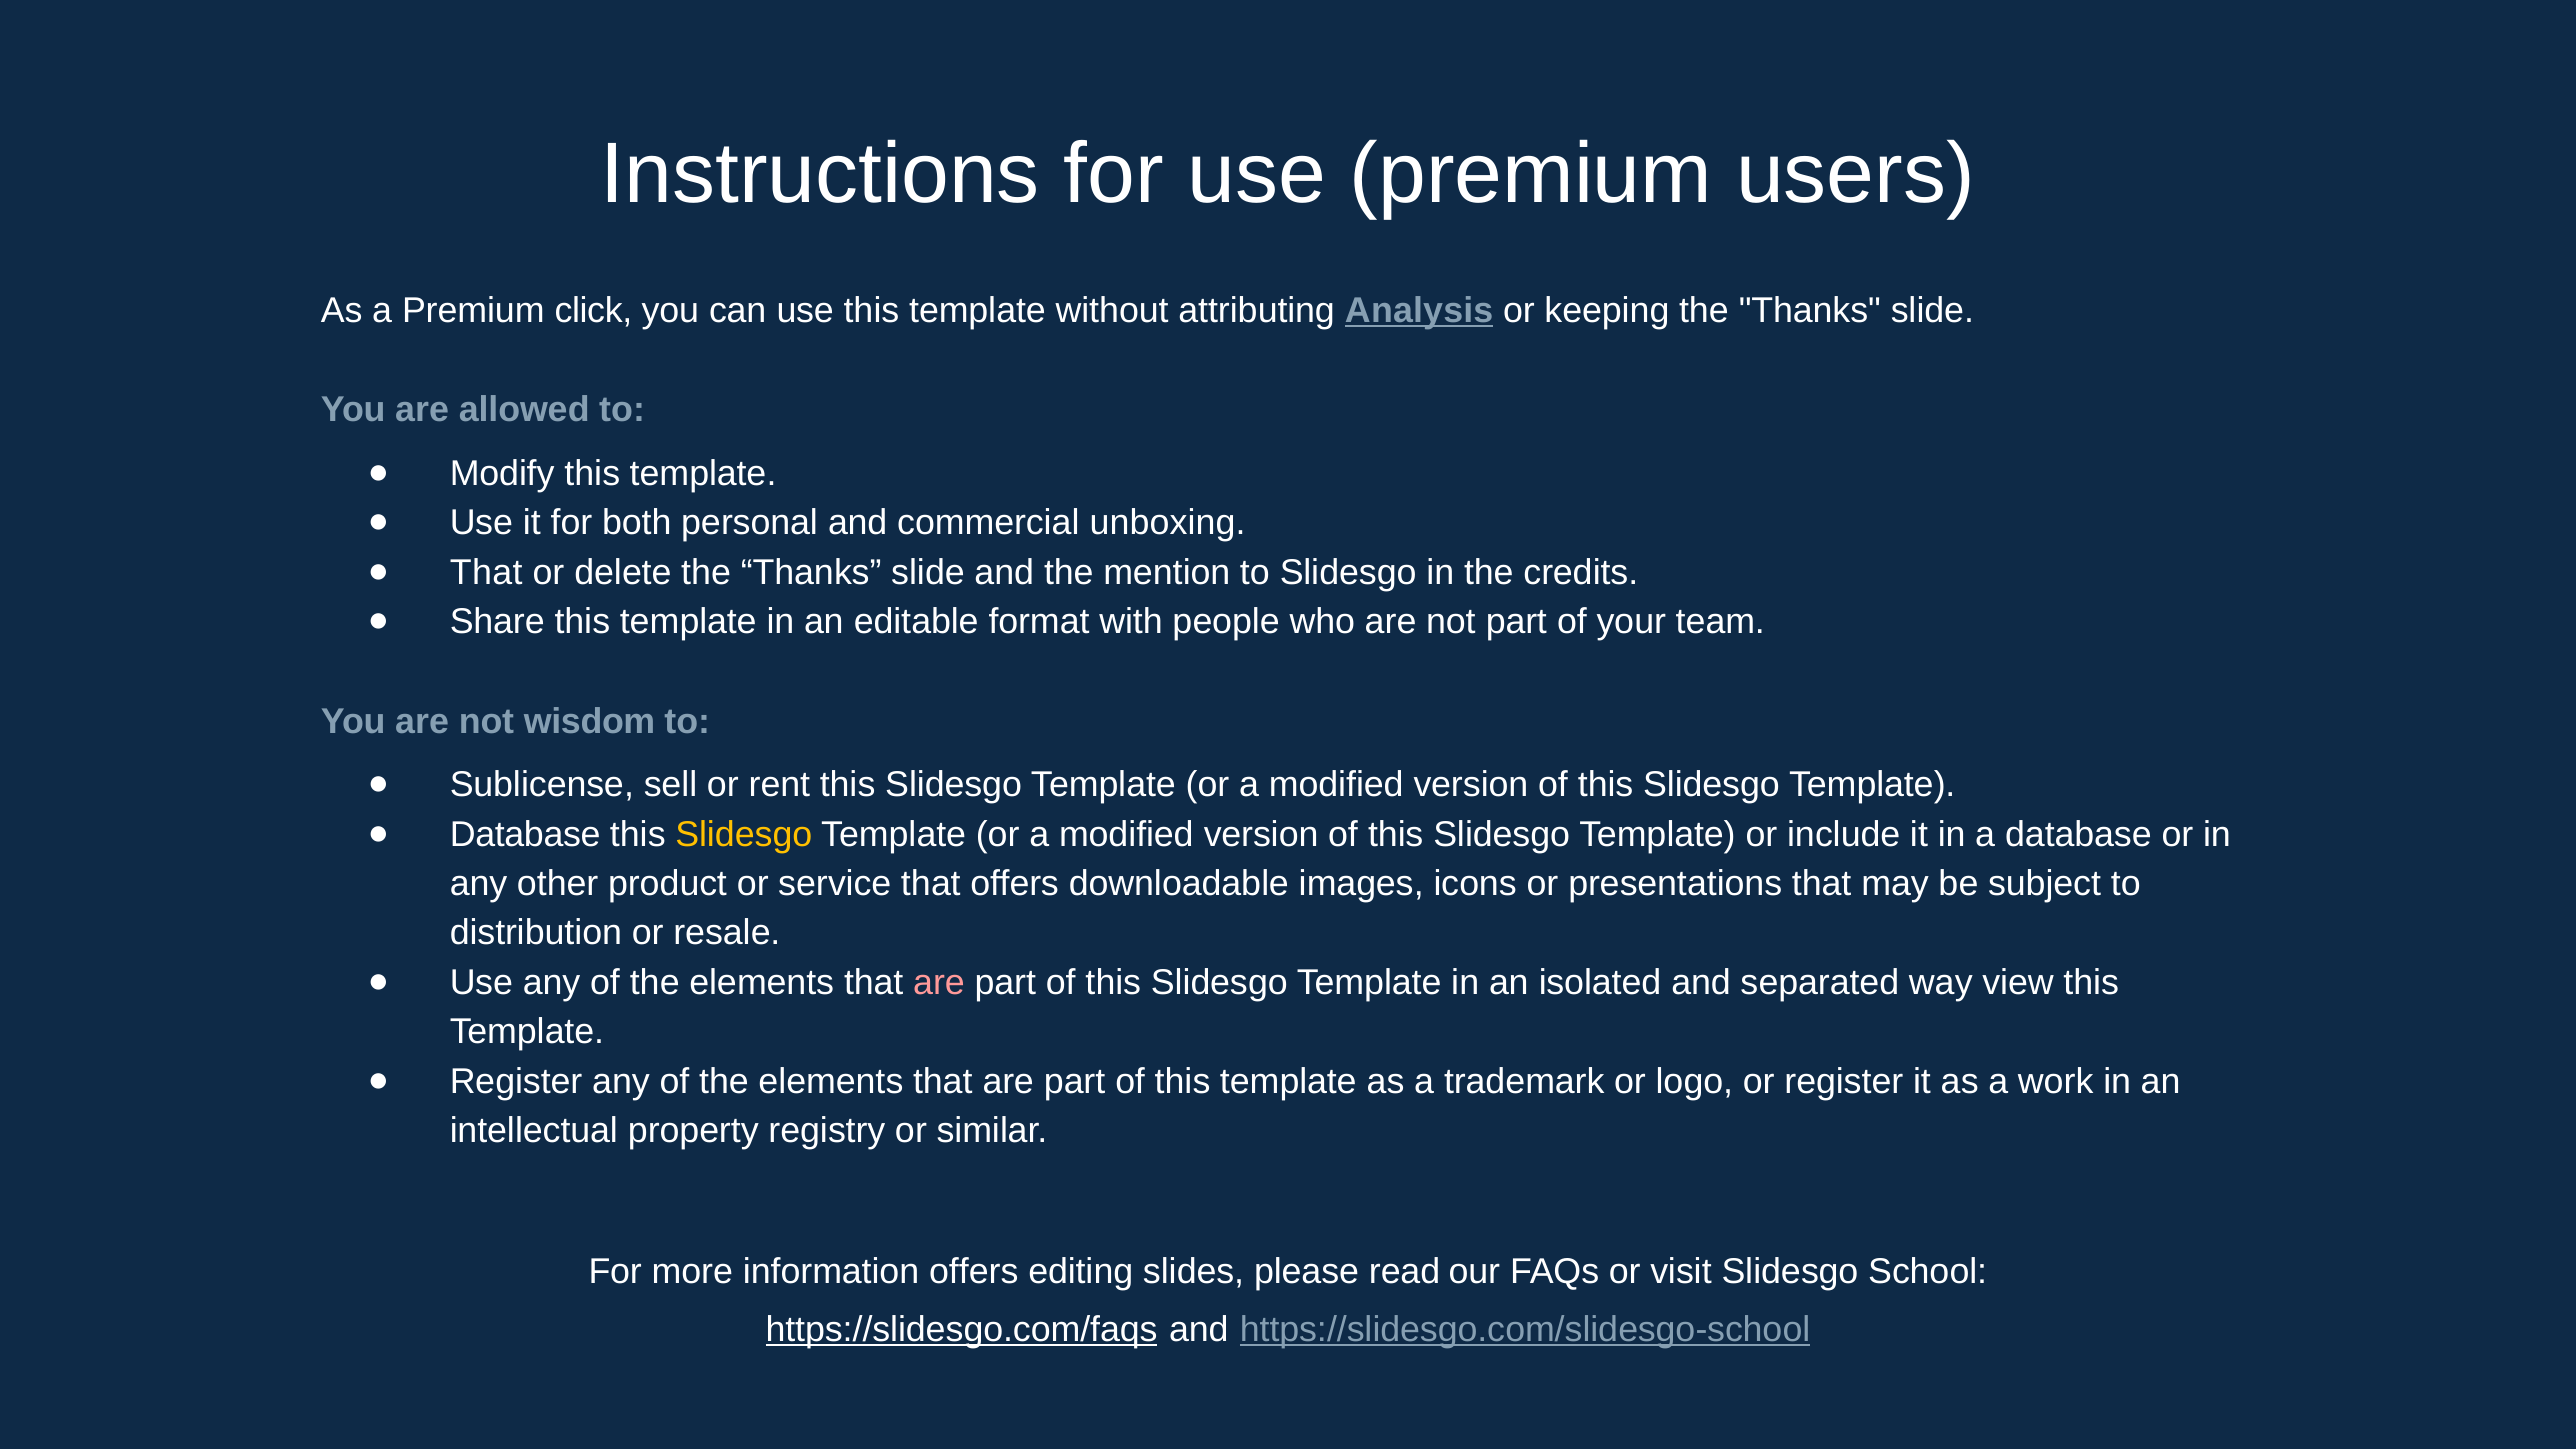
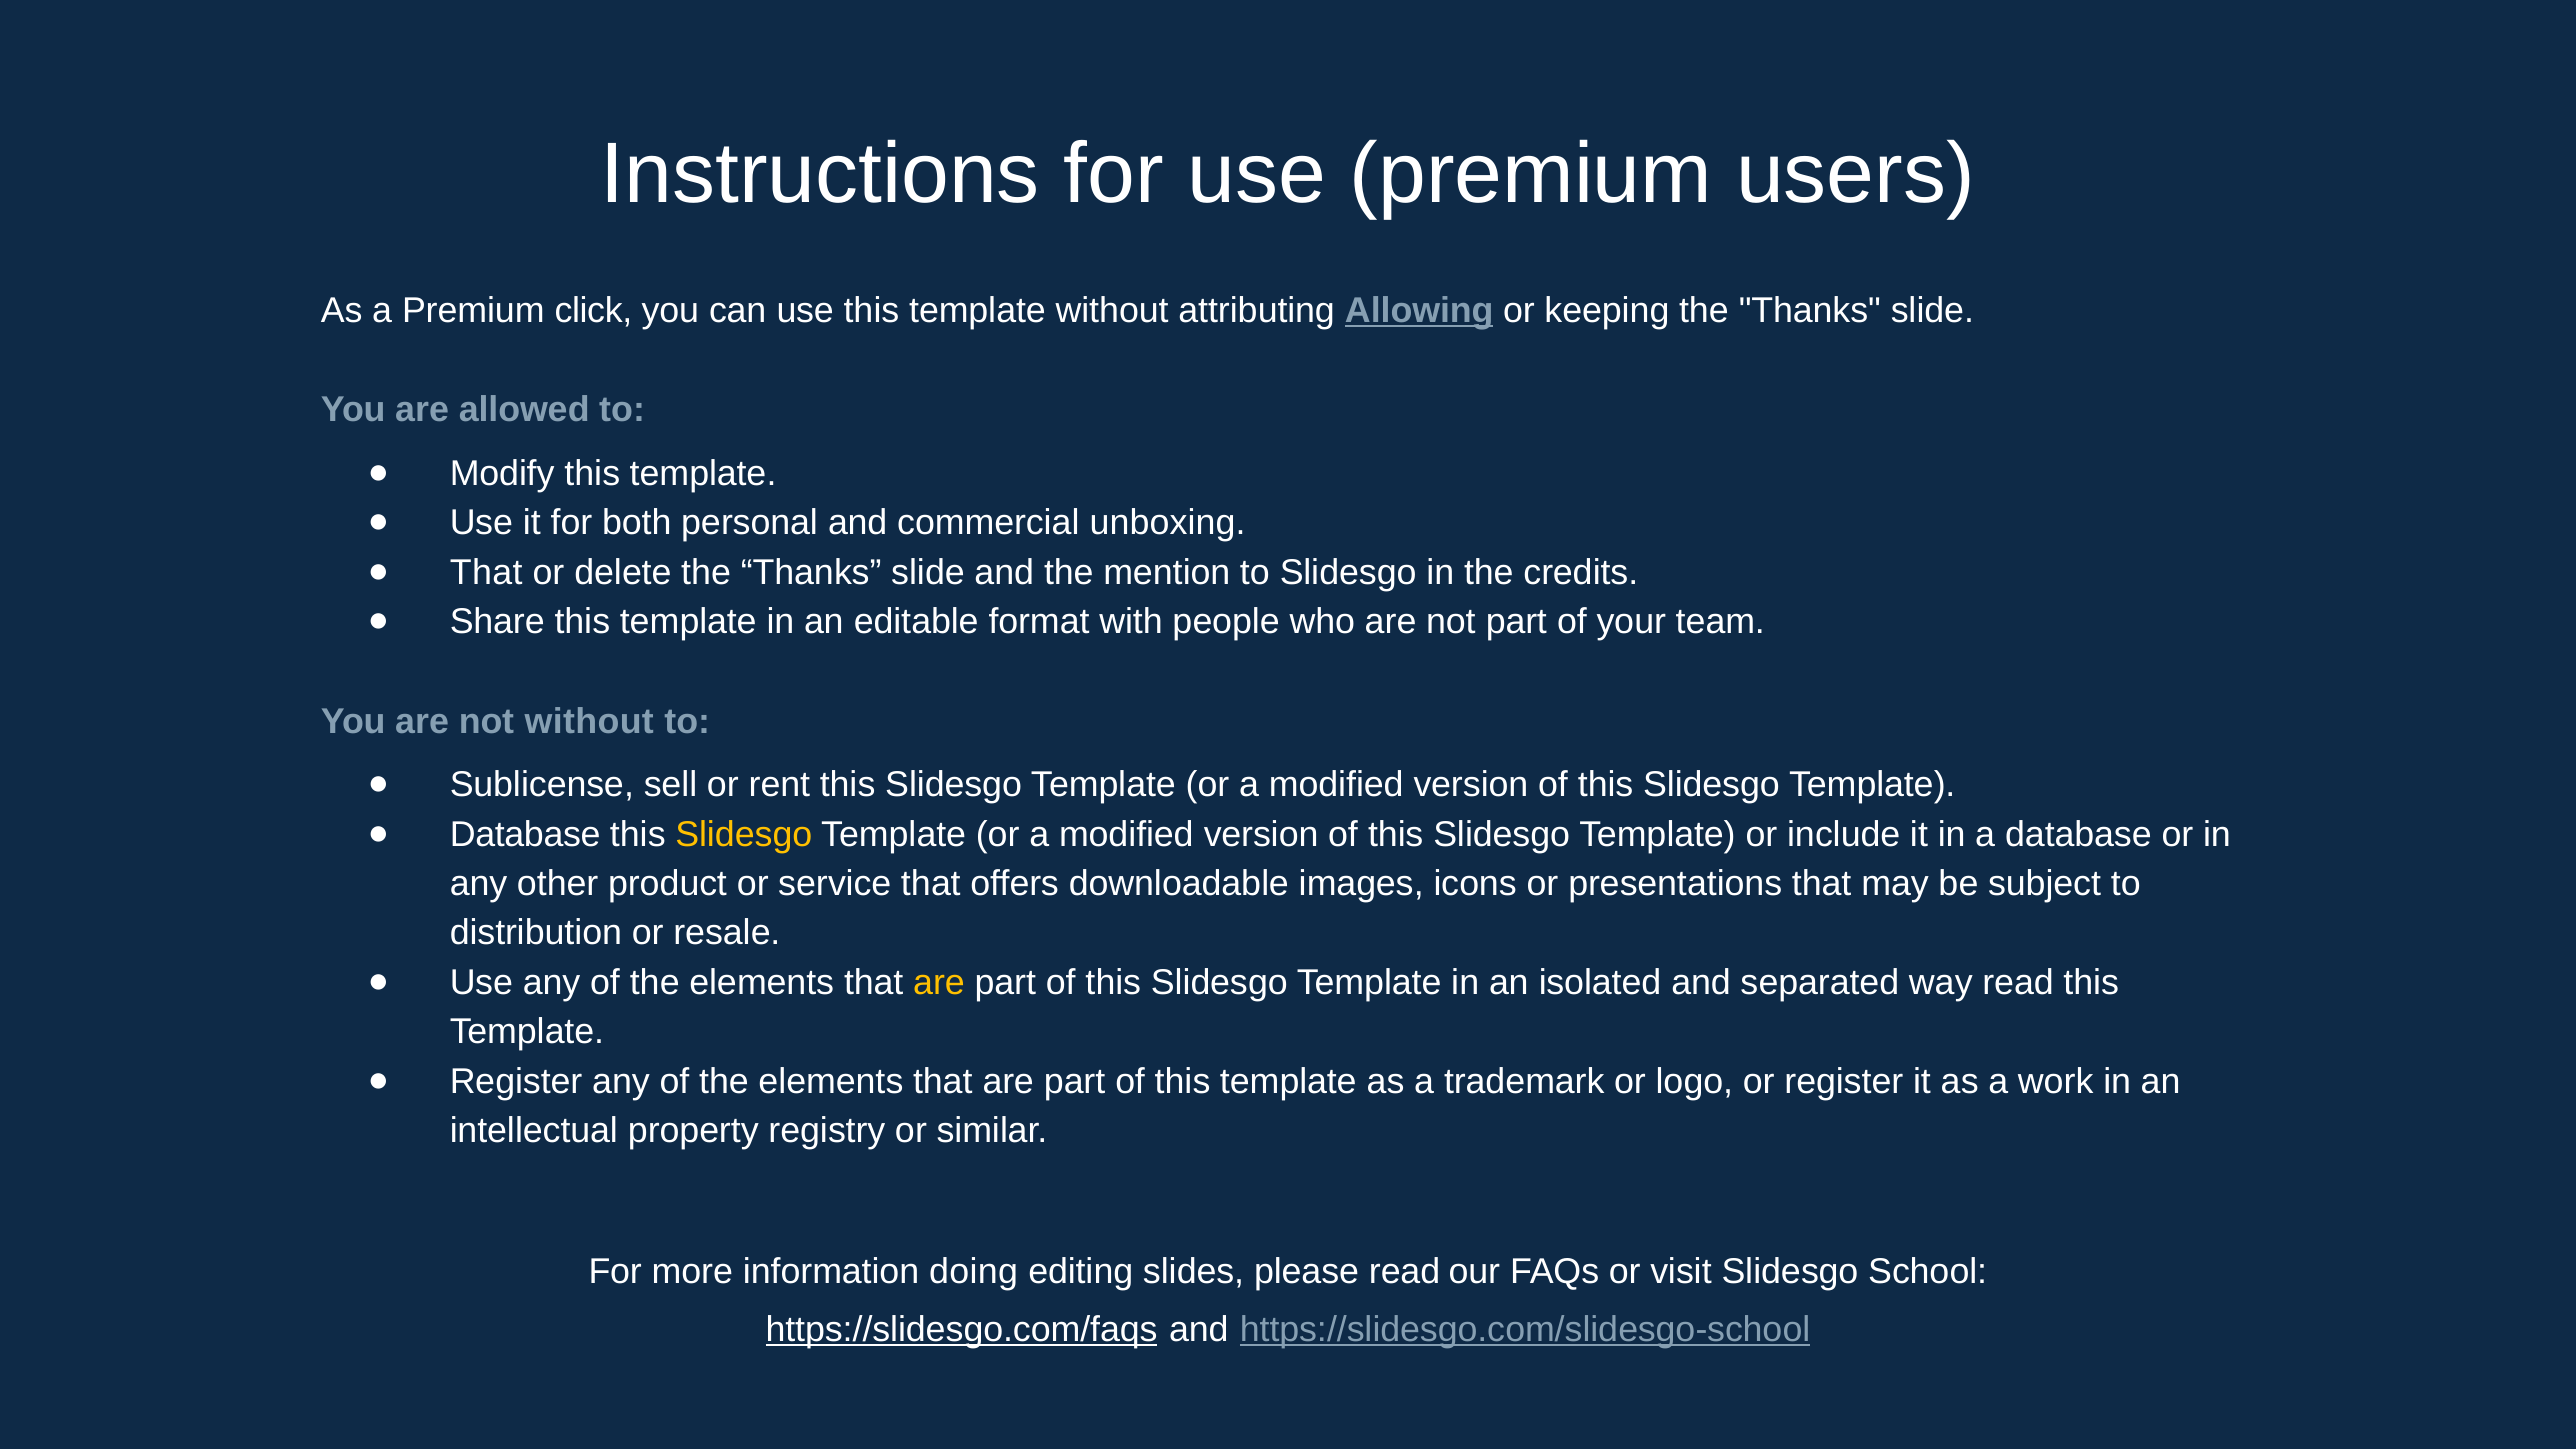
Analysis: Analysis -> Allowing
not wisdom: wisdom -> without
are at (939, 982) colour: pink -> yellow
way view: view -> read
information offers: offers -> doing
